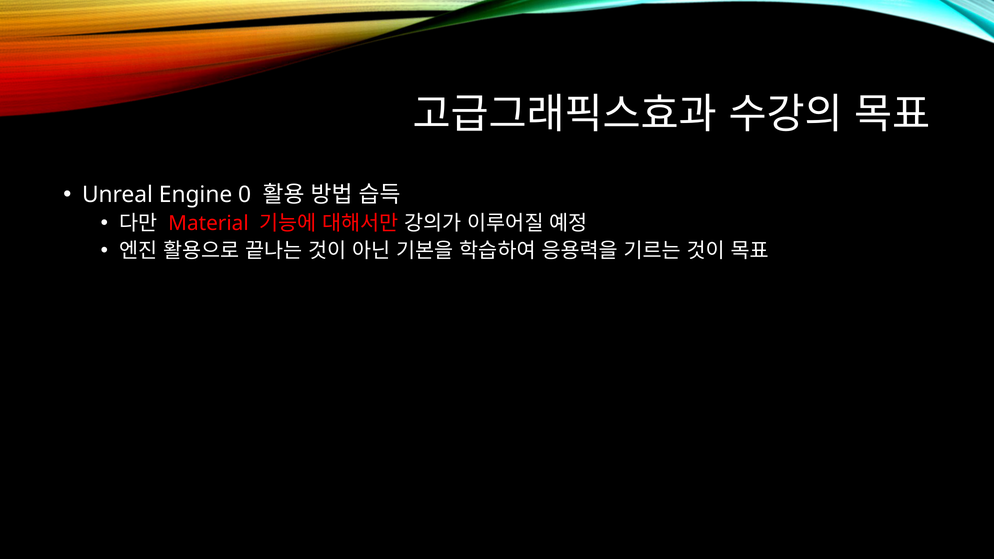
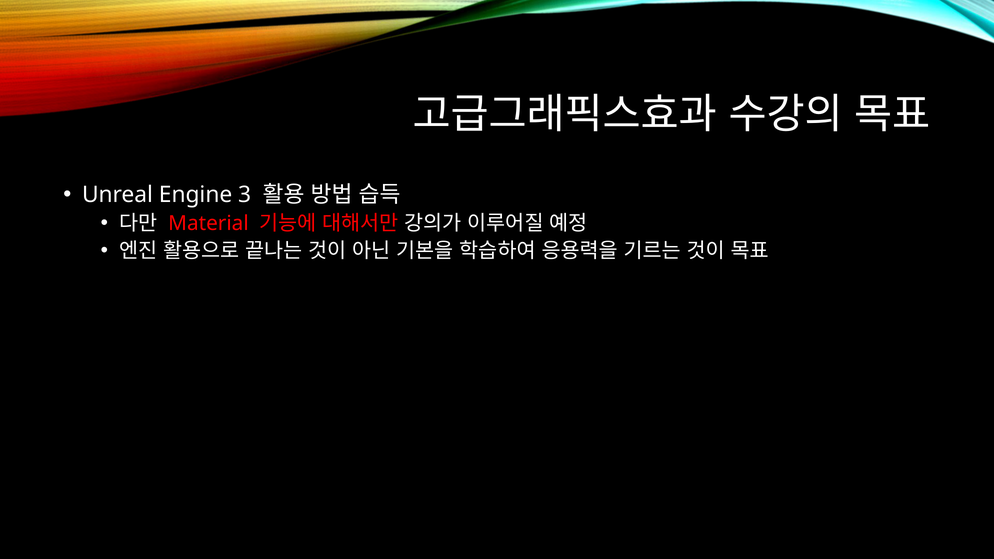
0: 0 -> 3
